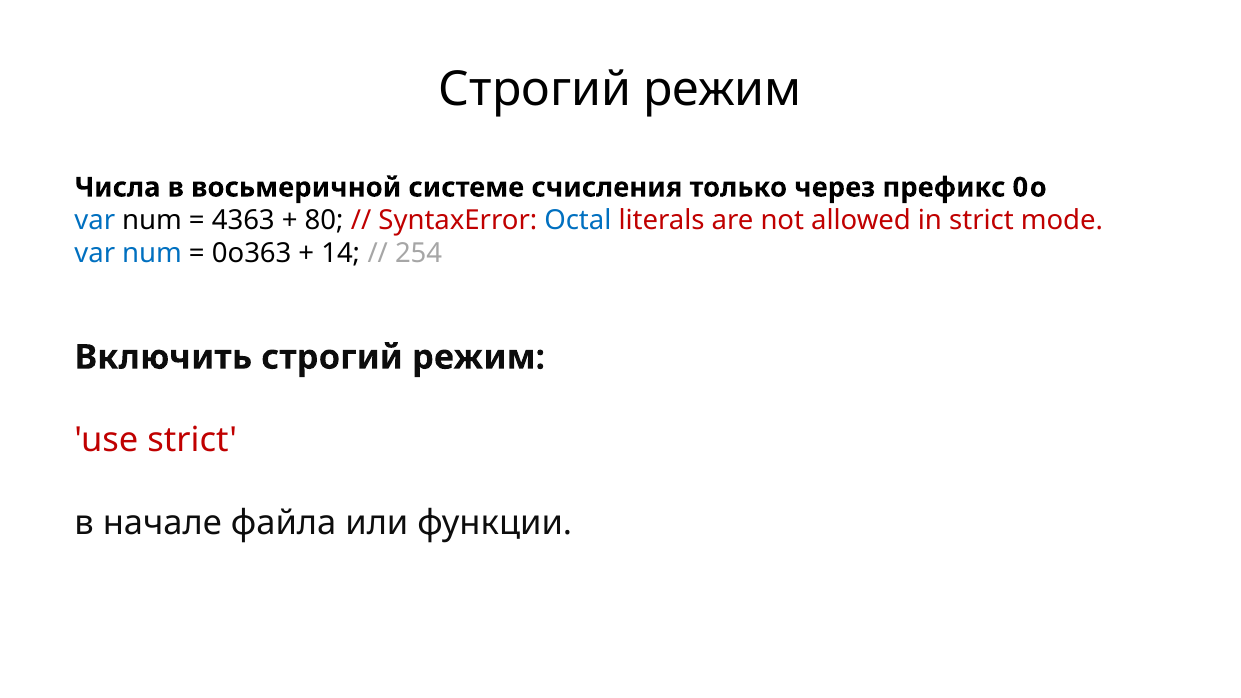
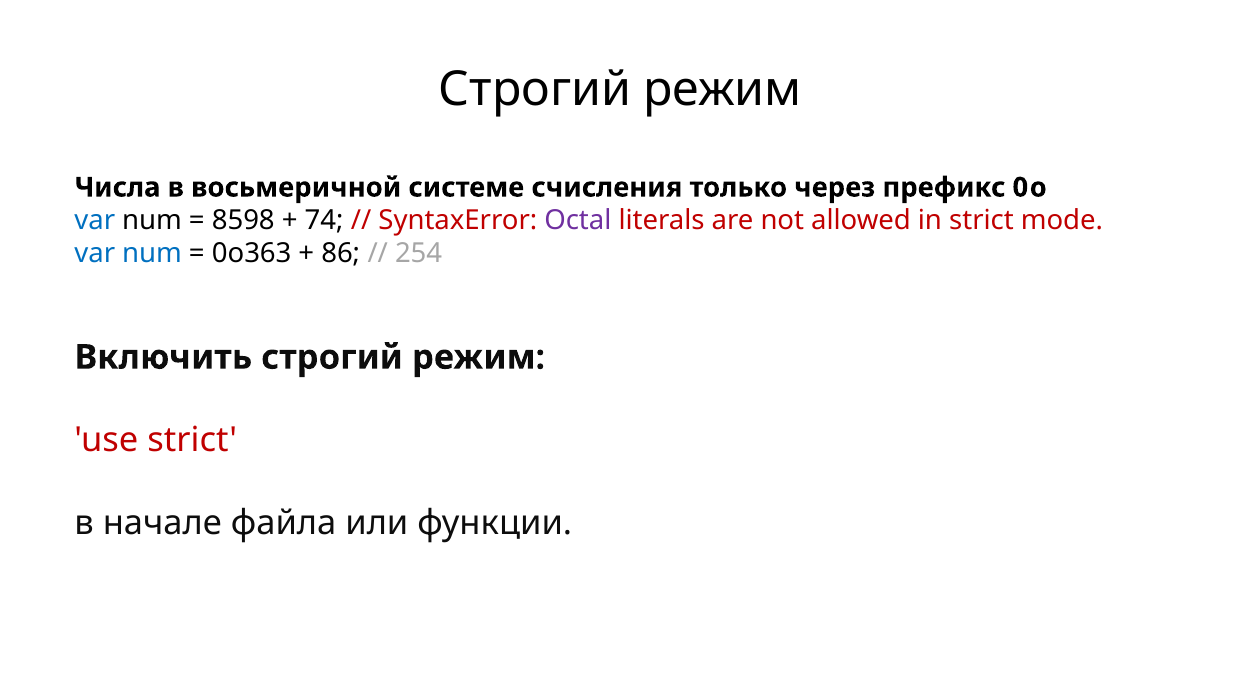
4363: 4363 -> 8598
80: 80 -> 74
Octal colour: blue -> purple
14: 14 -> 86
